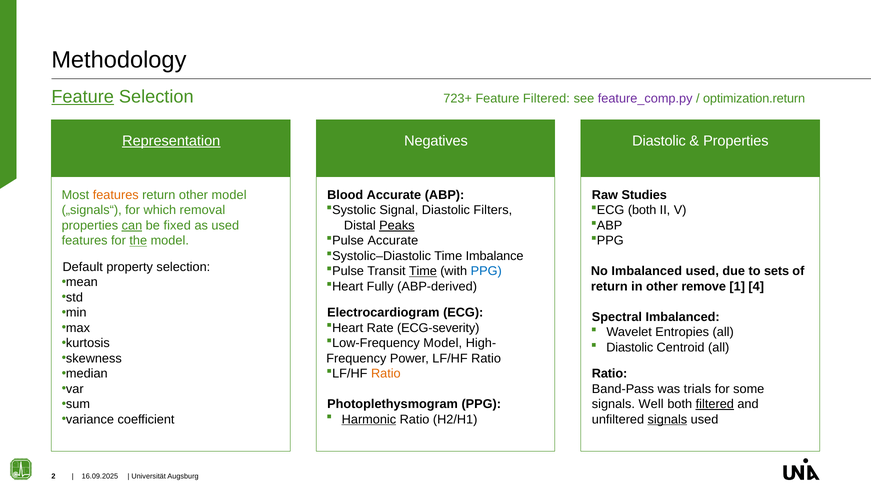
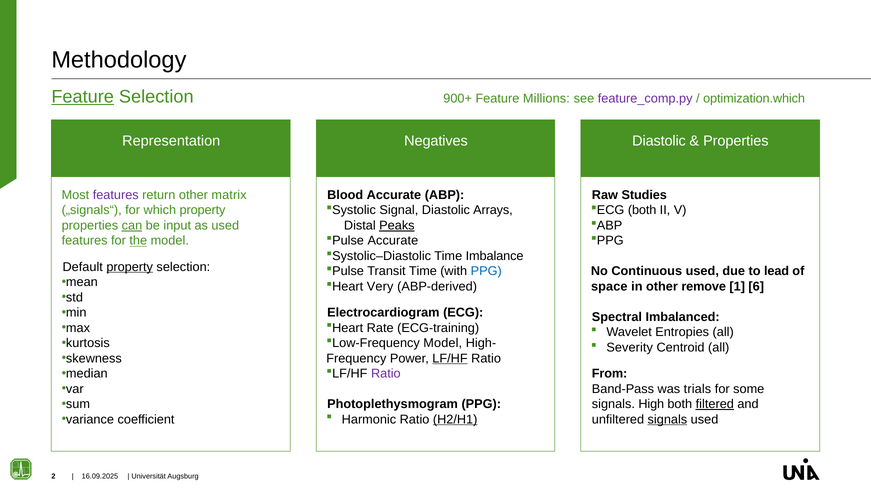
723+: 723+ -> 900+
Feature Filtered: Filtered -> Millions
optimization.return: optimization.return -> optimization.which
Representation underline: present -> none
features at (116, 195) colour: orange -> purple
other model: model -> matrix
Filters: Filters -> Arrays
which removal: removal -> property
fixed: fixed -> input
property at (130, 267) underline: none -> present
Time at (423, 271) underline: present -> none
No Imbalanced: Imbalanced -> Continuous
sets: sets -> lead
Fully: Fully -> Very
return at (609, 286): return -> space
4: 4 -> 6
ECG-severity: ECG-severity -> ECG-training
Diastolic at (630, 347): Diastolic -> Severity
LF/HF underline: none -> present
Ratio at (386, 374) colour: orange -> purple
Ratio at (610, 374): Ratio -> From
Well: Well -> High
Harmonic underline: present -> none
H2/H1 underline: none -> present
